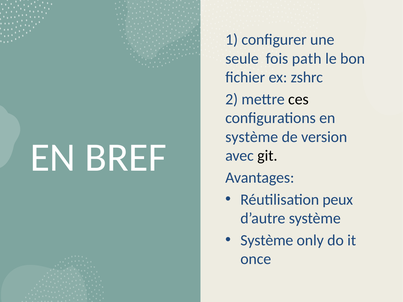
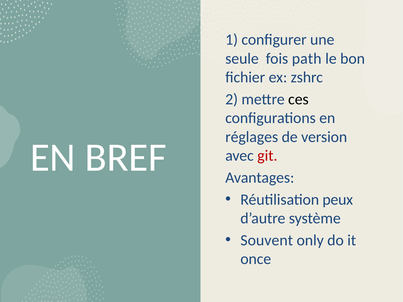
système at (252, 137): système -> réglages
git colour: black -> red
Système at (267, 241): Système -> Souvent
